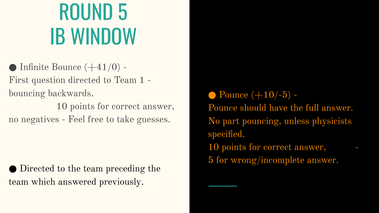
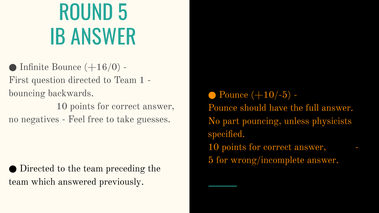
IB WINDOW: WINDOW -> ANSWER
+41/0: +41/0 -> +16/0
